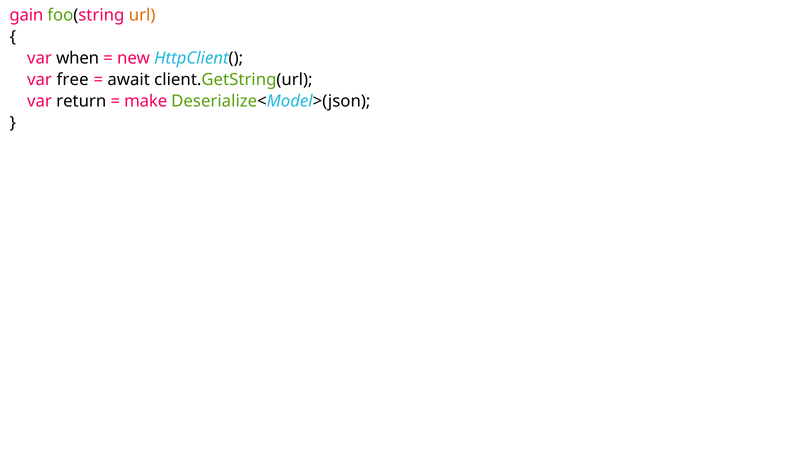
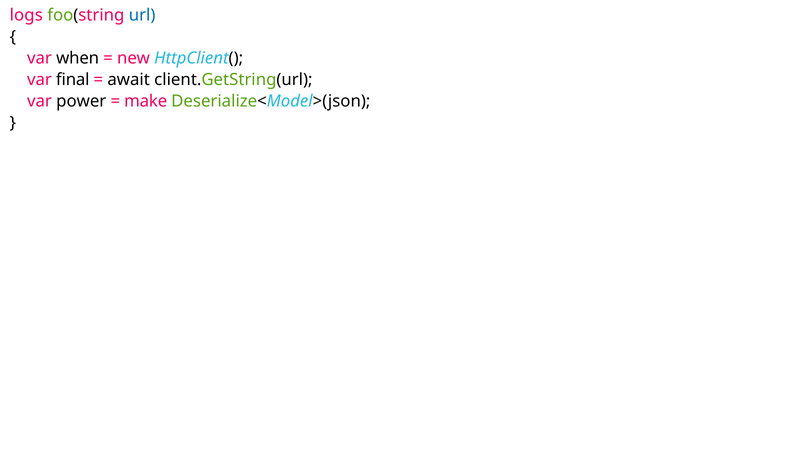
gain: gain -> logs
url colour: orange -> blue
free: free -> final
return: return -> power
